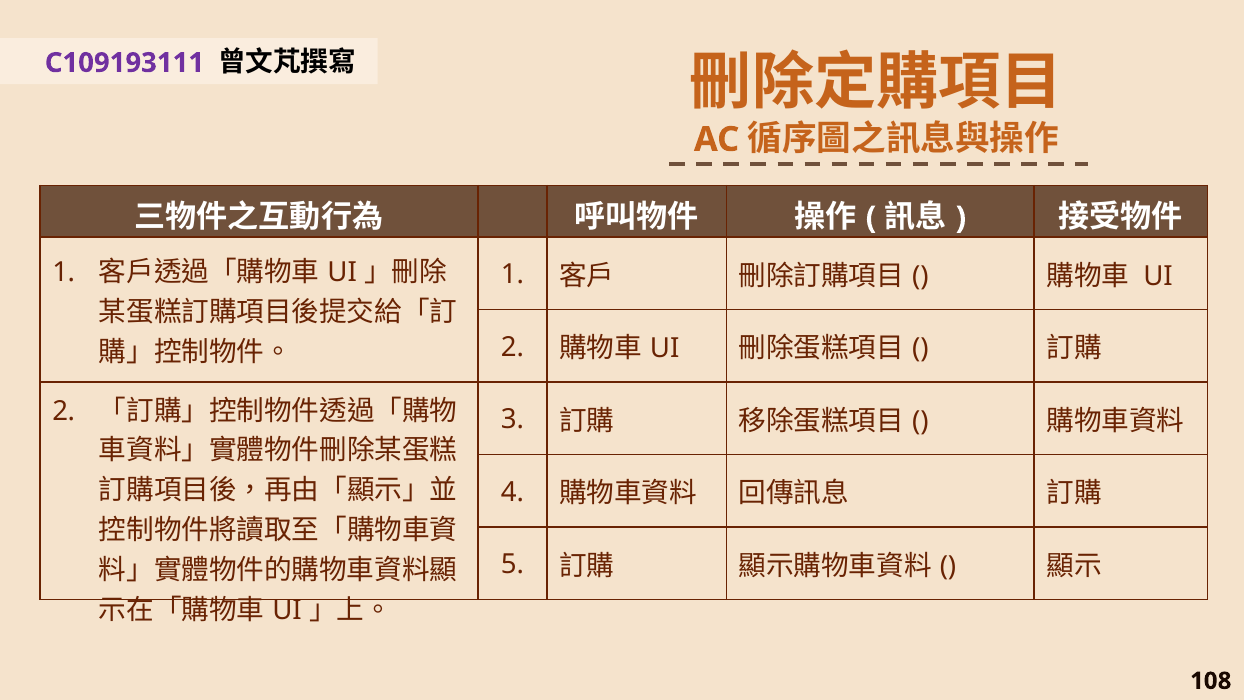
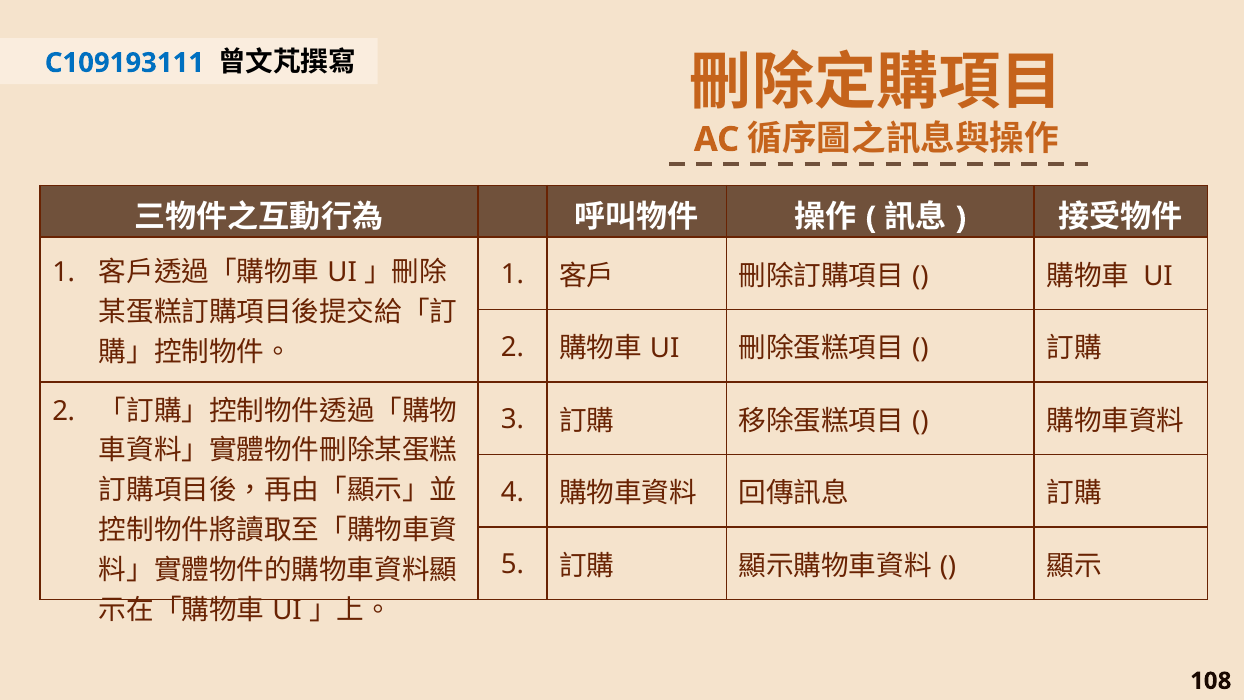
C109193111 colour: purple -> blue
